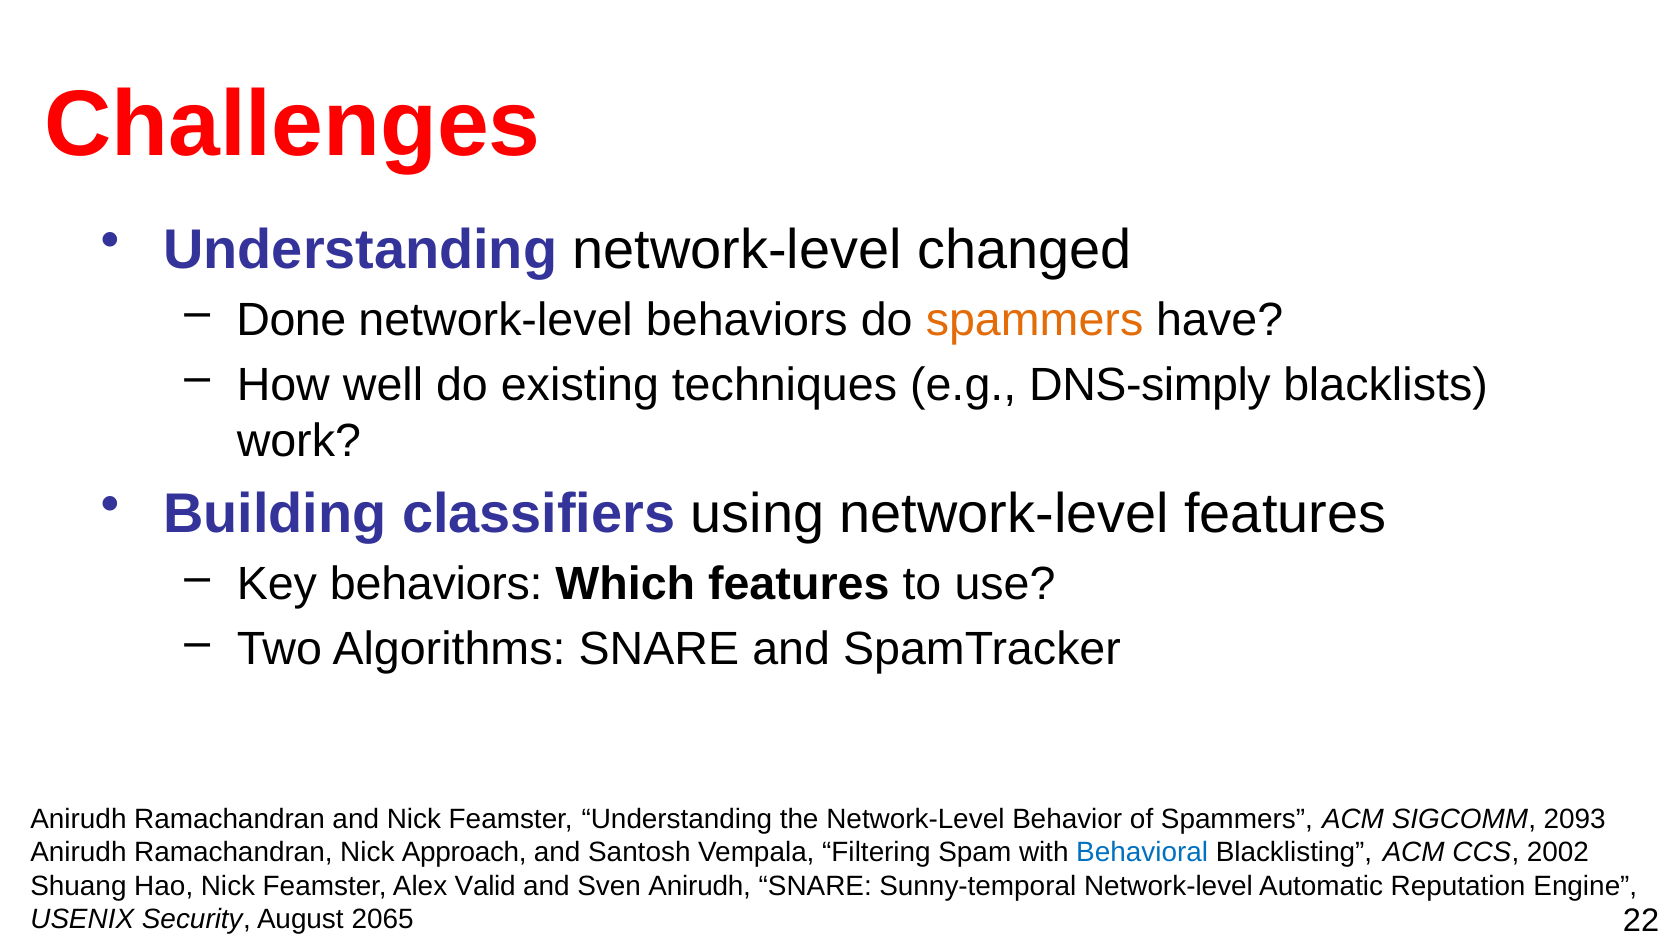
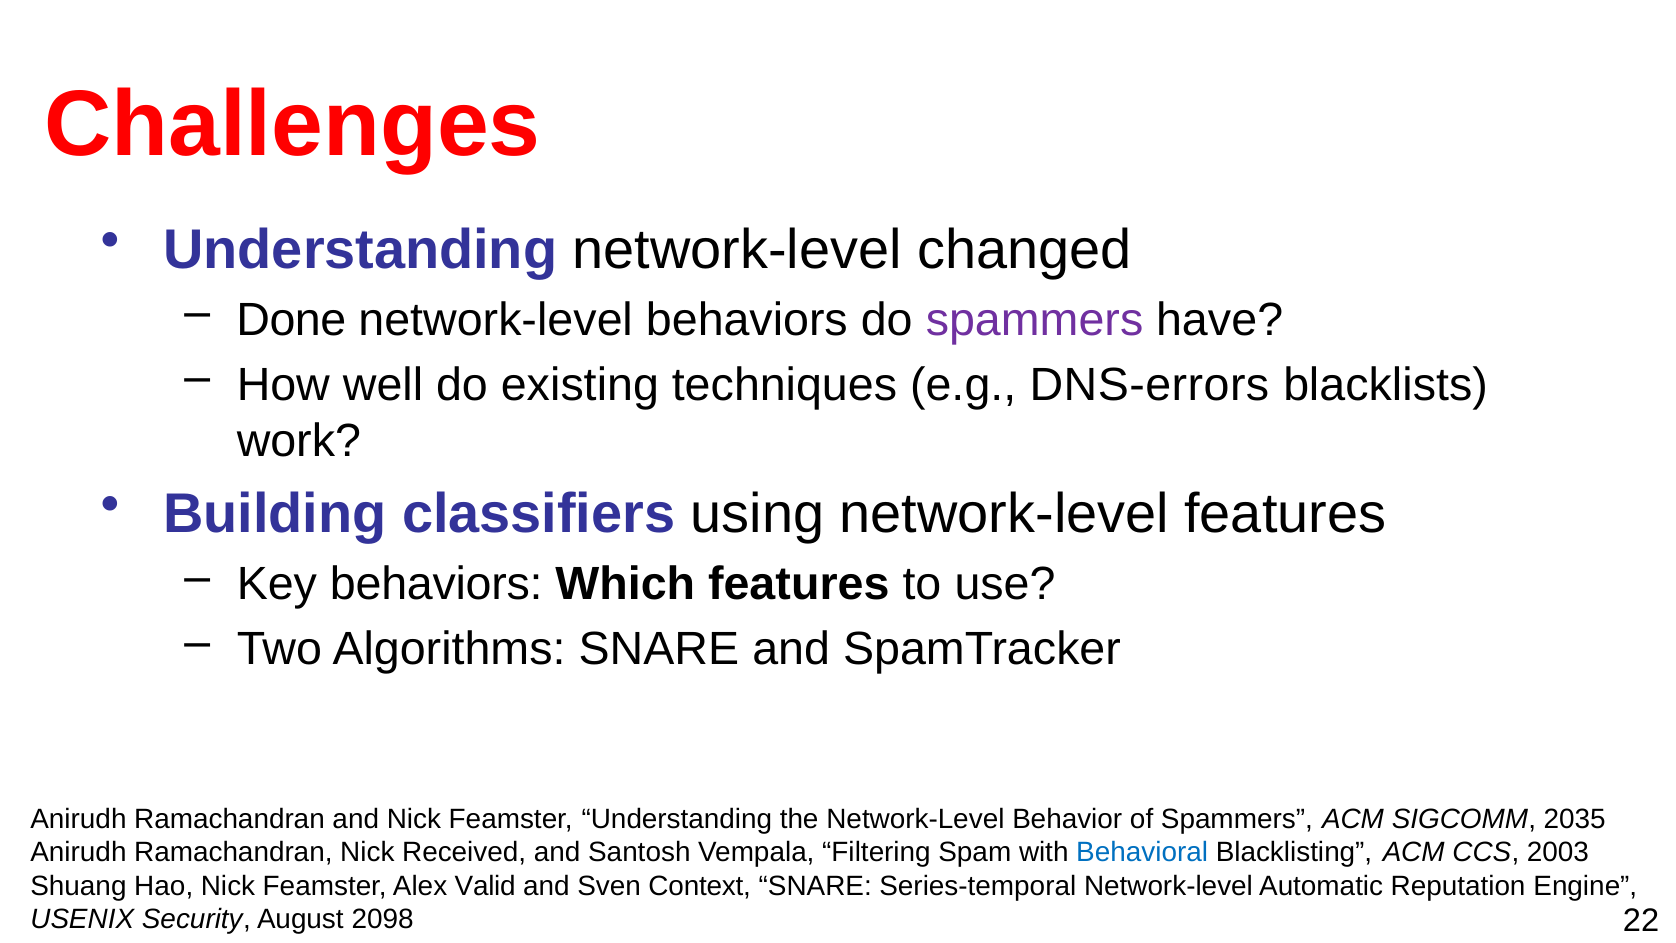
spammers at (1035, 320) colour: orange -> purple
DNS-simply: DNS-simply -> DNS-errors
2093: 2093 -> 2035
Approach: Approach -> Received
2002: 2002 -> 2003
Sven Anirudh: Anirudh -> Context
Sunny-temporal: Sunny-temporal -> Series-temporal
2065: 2065 -> 2098
